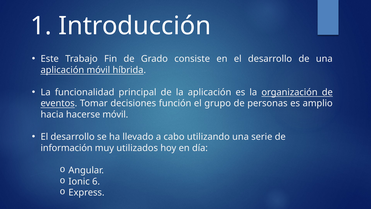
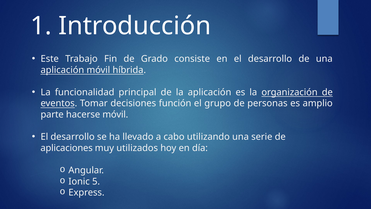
hacia: hacia -> parte
información: información -> aplicaciones
6: 6 -> 5
